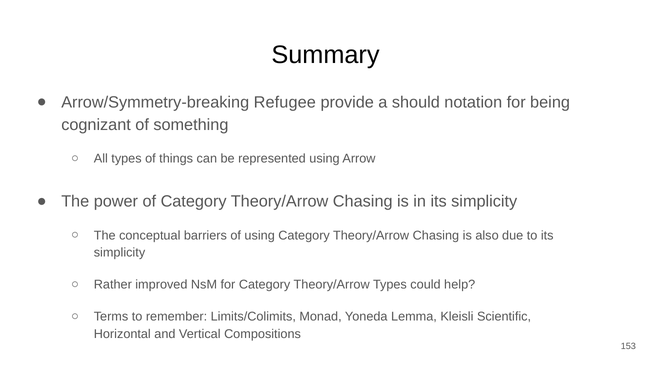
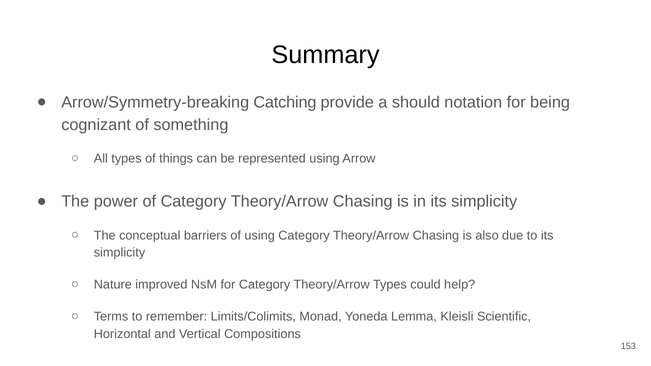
Refugee: Refugee -> Catching
Rather: Rather -> Nature
